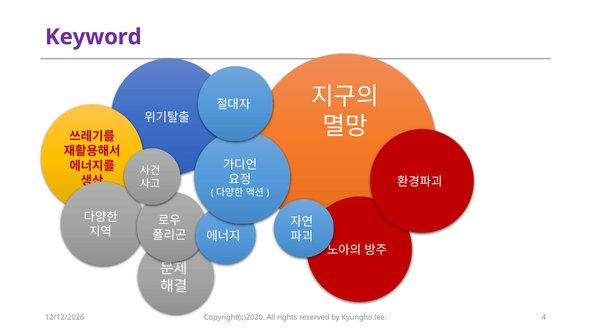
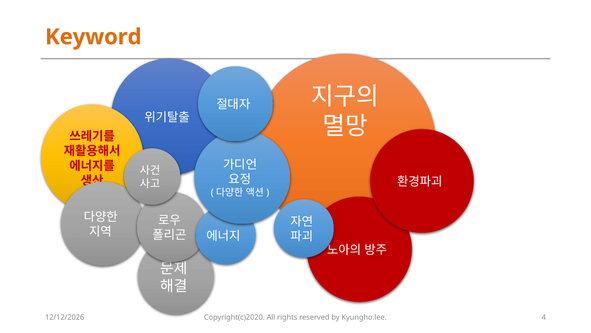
Keyword colour: purple -> orange
